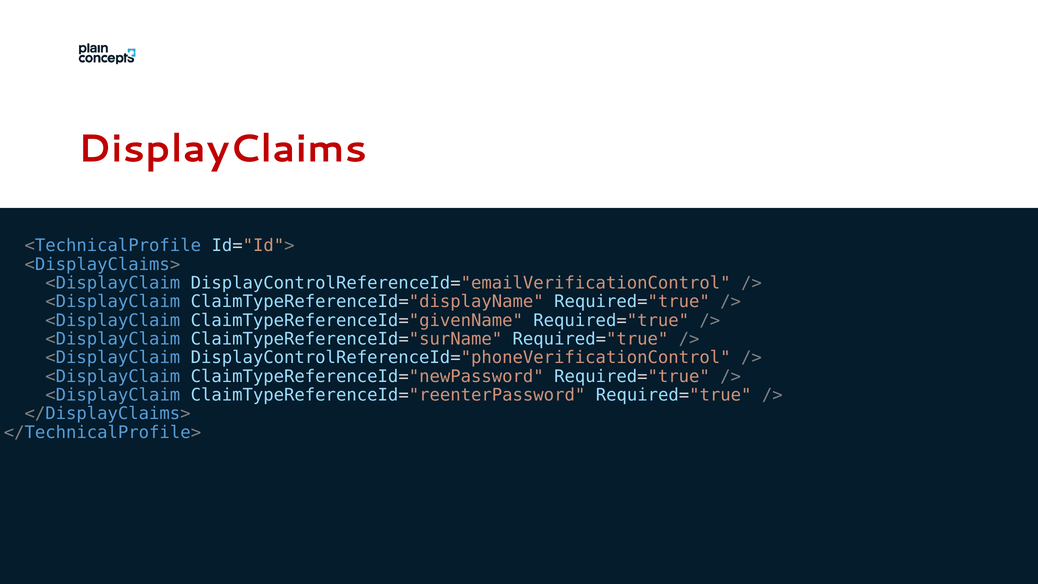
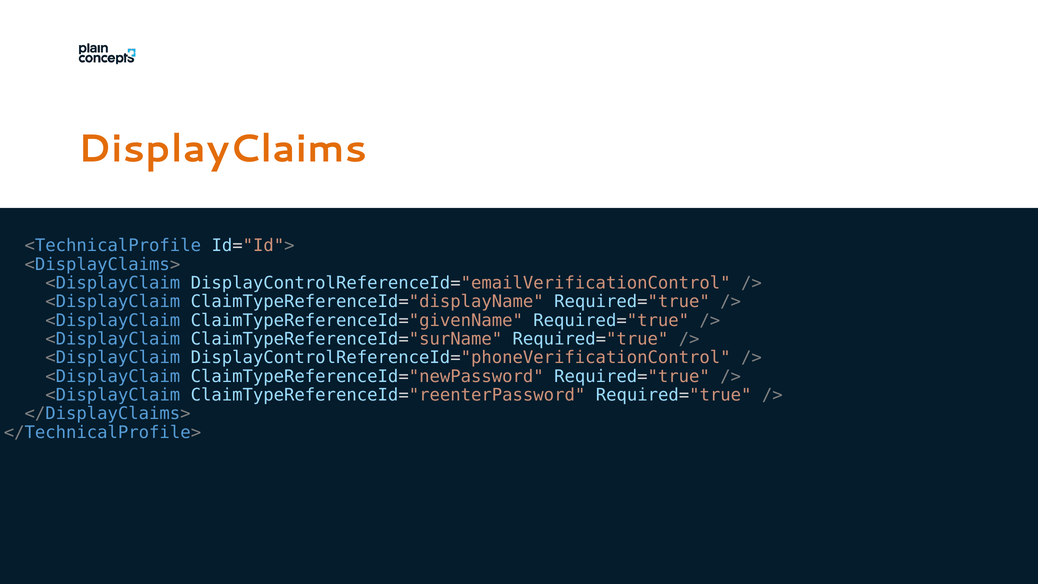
DisplayClaims colour: red -> orange
